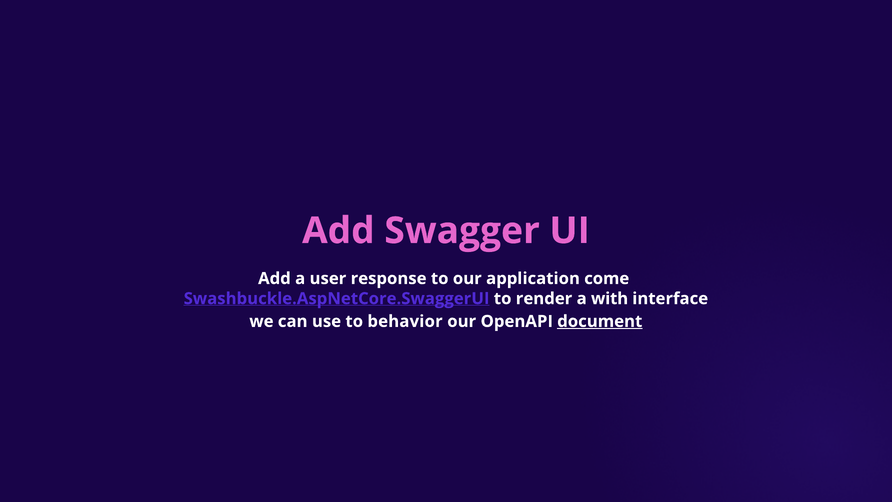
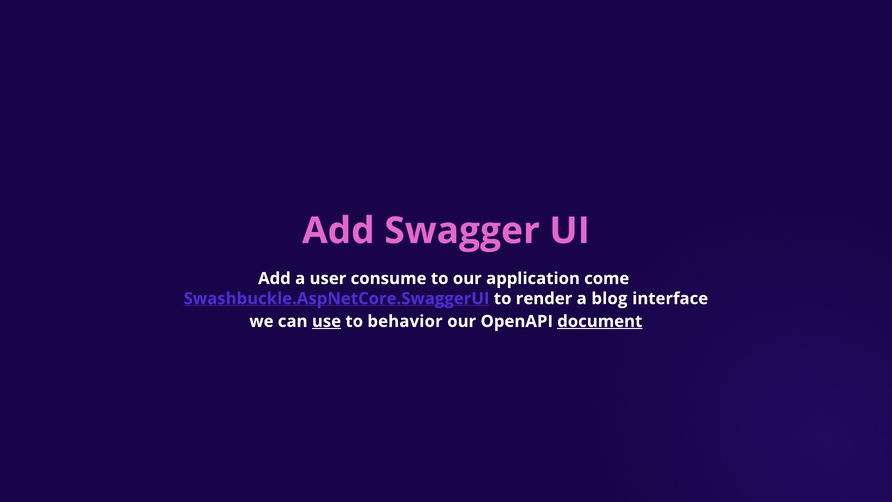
response: response -> consume
with: with -> blog
use underline: none -> present
